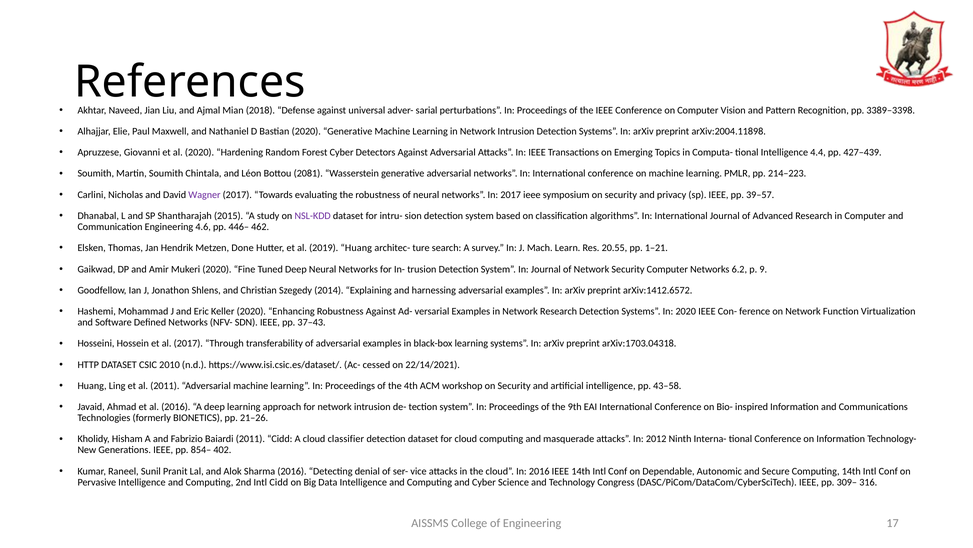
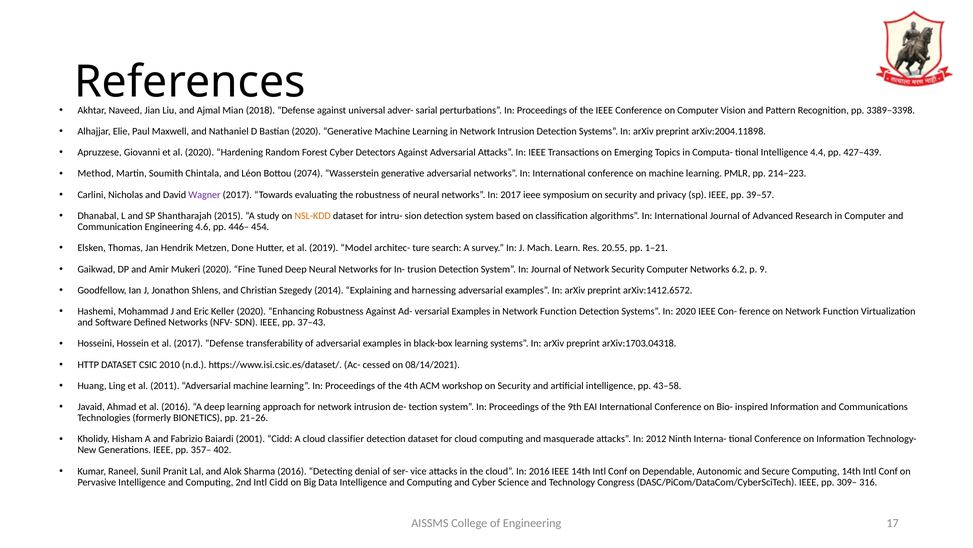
Soumith at (96, 173): Soumith -> Method
2081: 2081 -> 2074
NSL-KDD colour: purple -> orange
462: 462 -> 454
2019 Huang: Huang -> Model
in Network Research: Research -> Function
2017 Through: Through -> Defense
22/14/2021: 22/14/2021 -> 08/14/2021
Baiardi 2011: 2011 -> 2001
854–: 854– -> 357–
